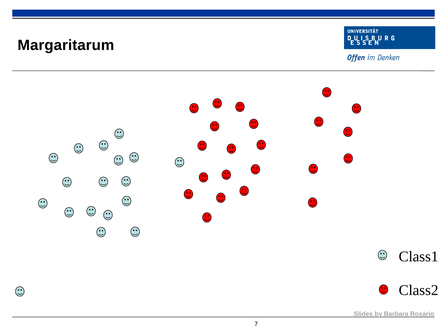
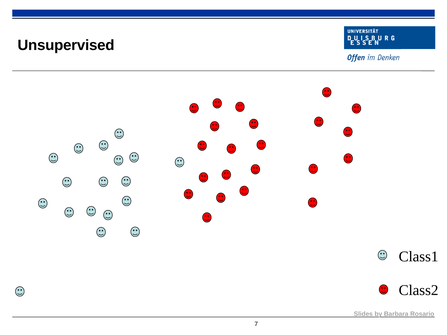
Margaritarum: Margaritarum -> Unsupervised
